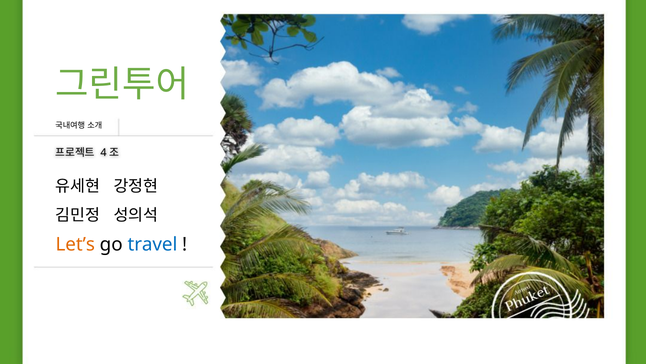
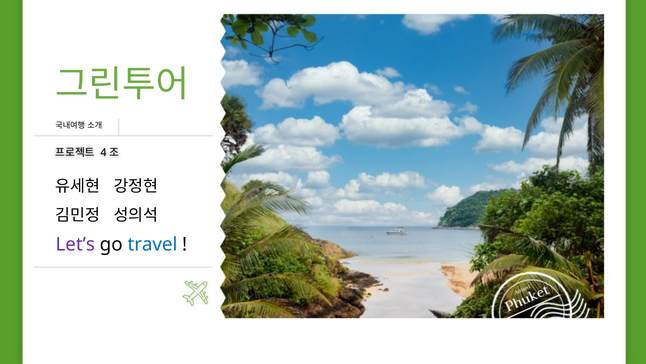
Let’s colour: orange -> purple
